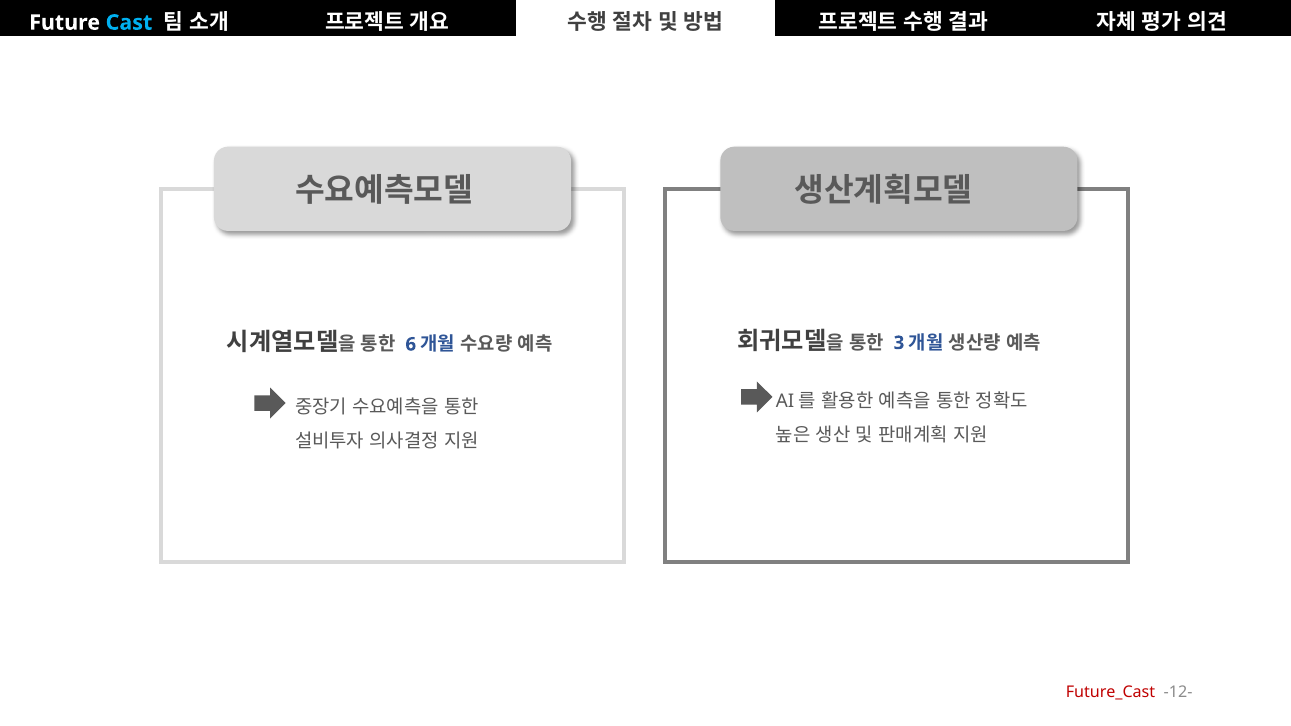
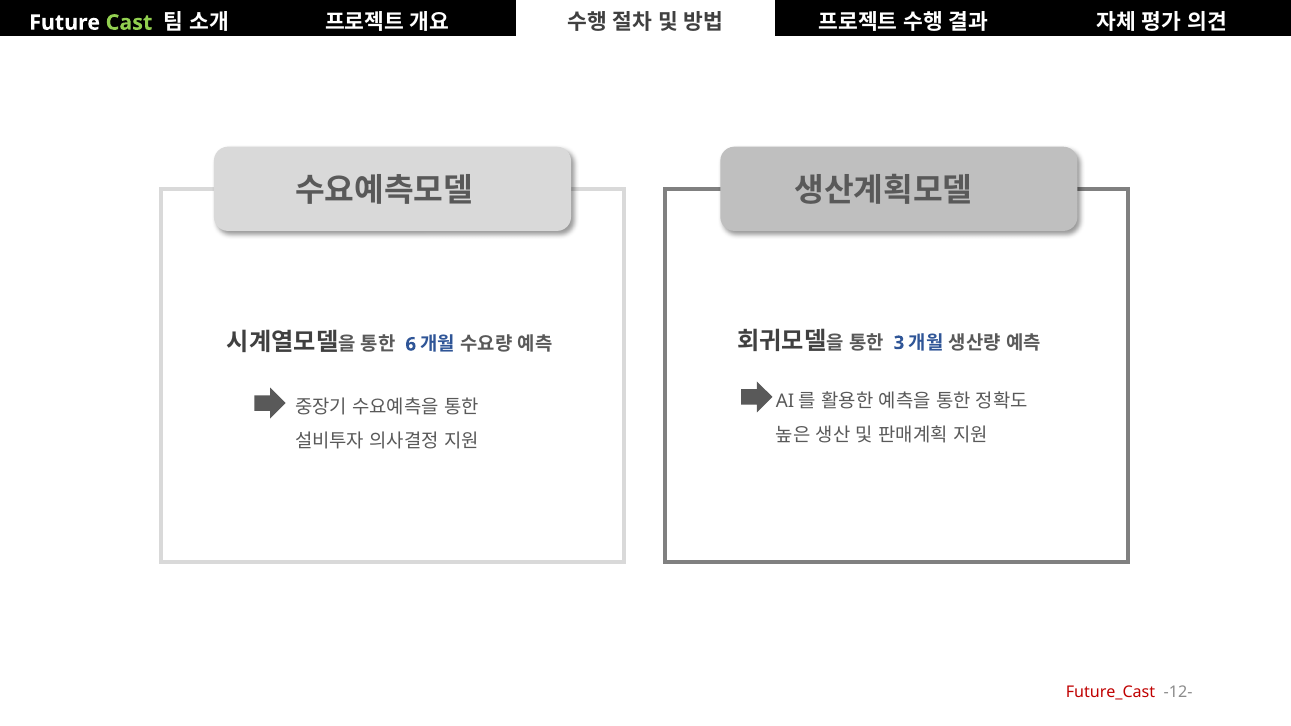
Cast colour: light blue -> light green
